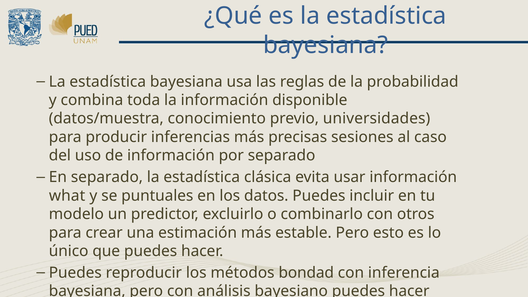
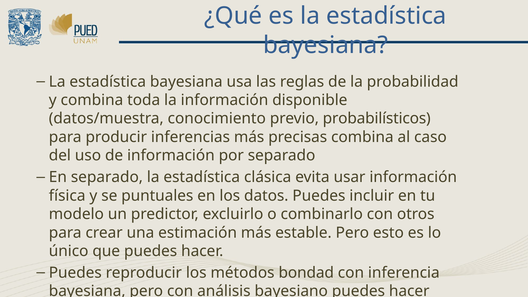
universidades: universidades -> probabilísticos
precisas sesiones: sesiones -> combina
what: what -> física
